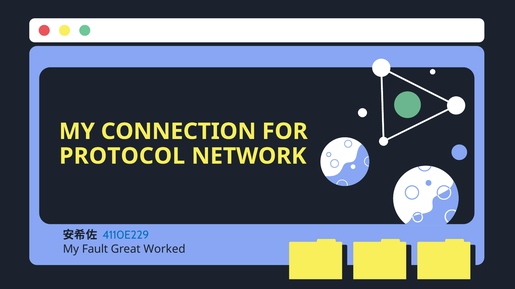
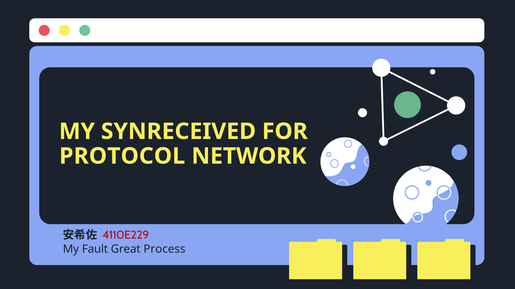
CONNECTION: CONNECTION -> SYNRECEIVED
4110E229 colour: blue -> red
Worked: Worked -> Process
